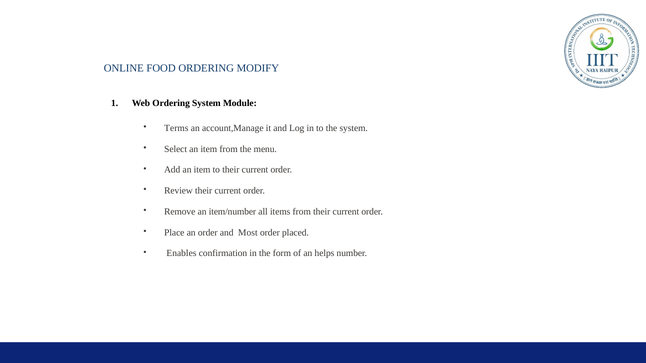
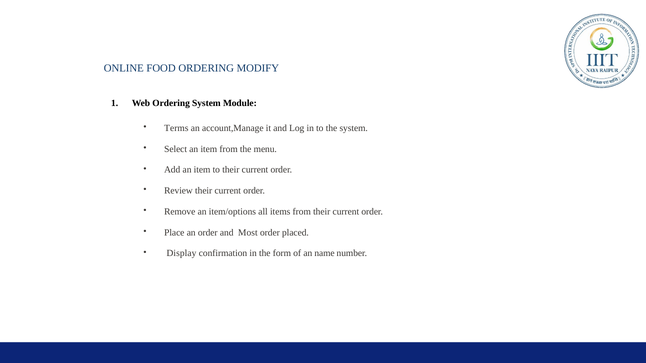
item/number: item/number -> item/options
Enables: Enables -> Display
helps: helps -> name
